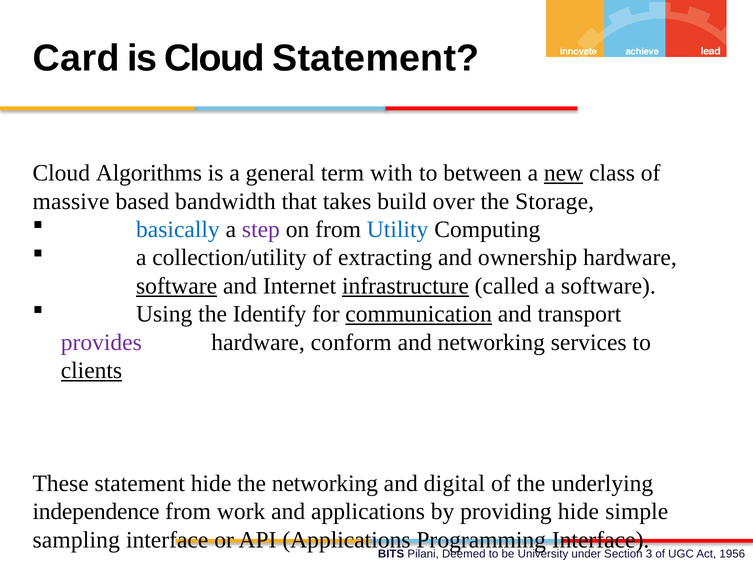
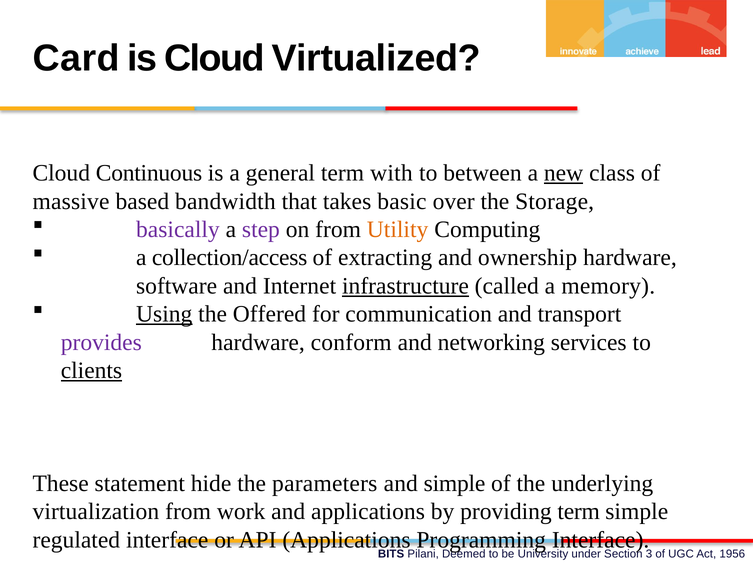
Cloud Statement: Statement -> Virtualized
Algorithms: Algorithms -> Continuous
build: build -> basic
basically colour: blue -> purple
Utility colour: blue -> orange
collection/utility: collection/utility -> collection/access
software at (177, 286) underline: present -> none
a software: software -> memory
Using underline: none -> present
Identify: Identify -> Offered
communication underline: present -> none
the networking: networking -> parameters
and digital: digital -> simple
independence: independence -> virtualization
providing hide: hide -> term
sampling: sampling -> regulated
